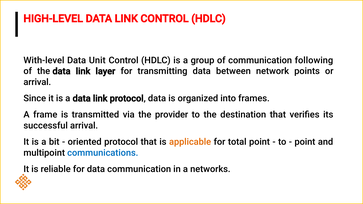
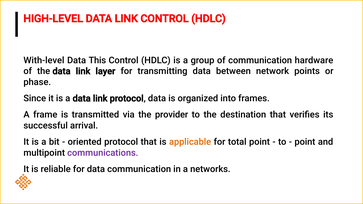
Unit: Unit -> This
following: following -> hardware
arrival at (37, 82): arrival -> phase
communications colour: blue -> purple
